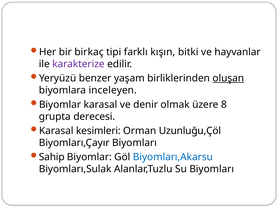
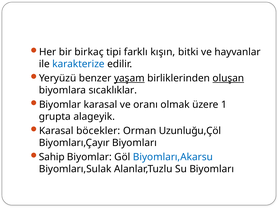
karakterize colour: purple -> blue
yaşam underline: none -> present
inceleyen: inceleyen -> sıcaklıklar
denir: denir -> oranı
8: 8 -> 1
derecesi: derecesi -> alageyik
kesimleri: kesimleri -> böcekler
